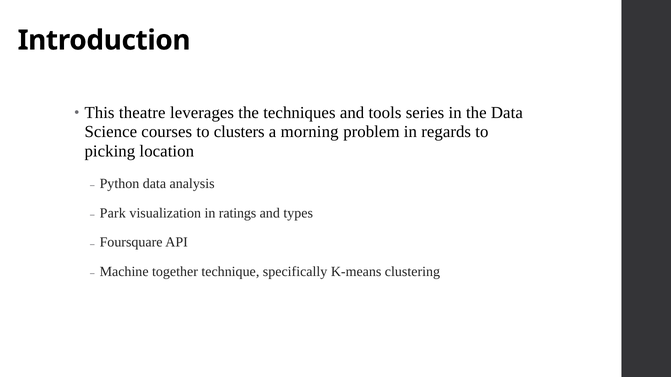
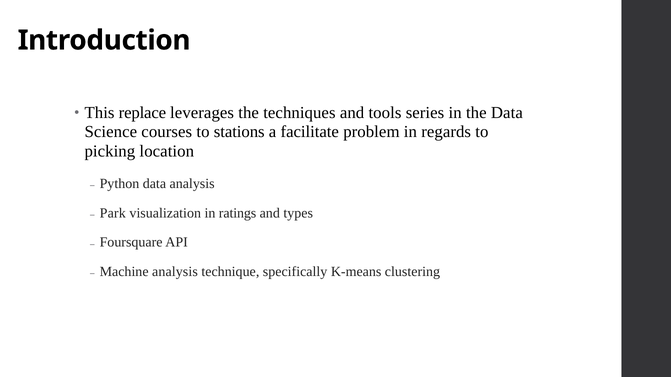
theatre: theatre -> replace
clusters: clusters -> stations
morning: morning -> facilitate
Machine together: together -> analysis
